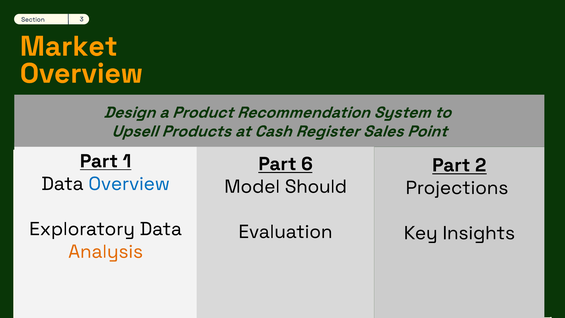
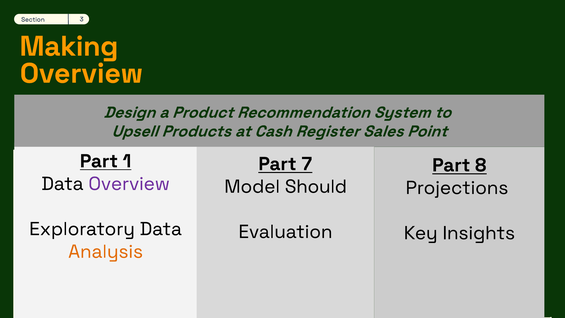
Market at (69, 46): Market -> Making
6: 6 -> 7
2 at (481, 165): 2 -> 8
Overview at (129, 184) colour: blue -> purple
